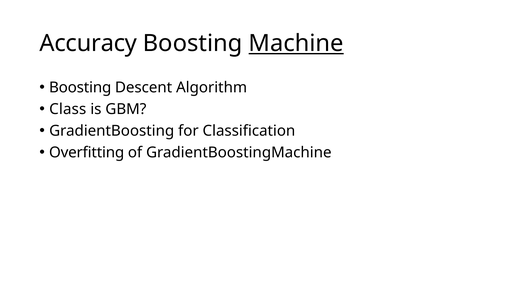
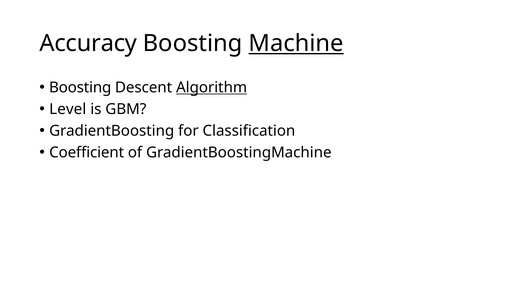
Algorithm underline: none -> present
Class: Class -> Level
Overfitting: Overfitting -> Coefficient
